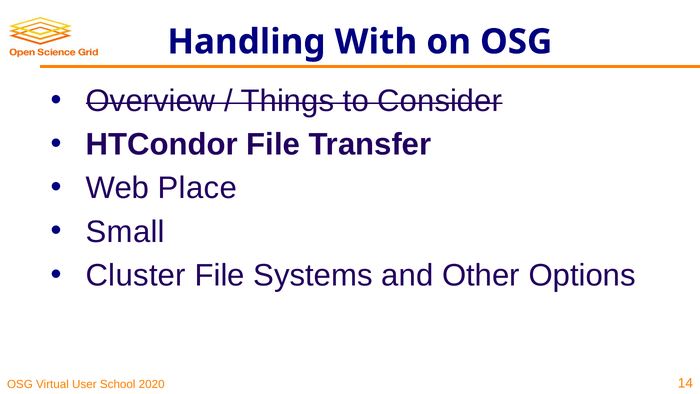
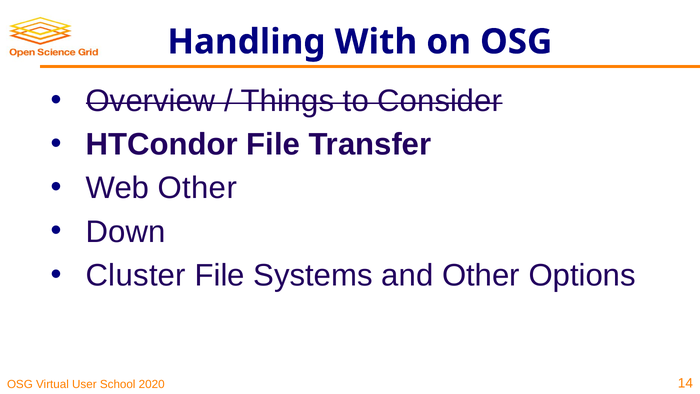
Web Place: Place -> Other
Small: Small -> Down
